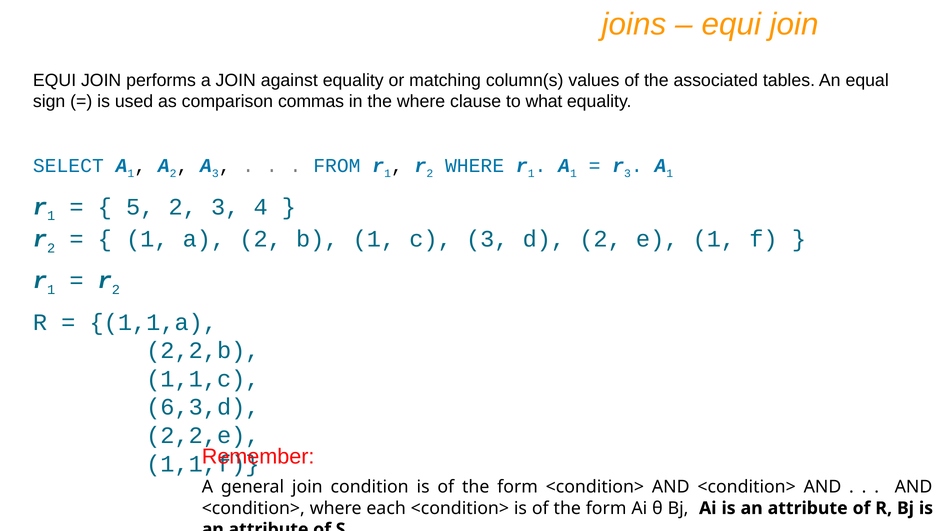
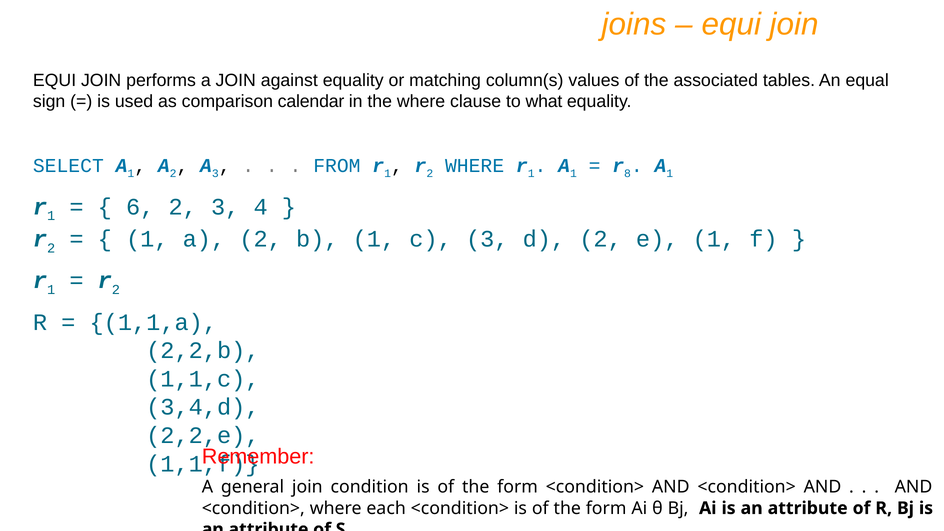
commas: commas -> calendar
r 3: 3 -> 8
5: 5 -> 6
6,3,d: 6,3,d -> 3,4,d
